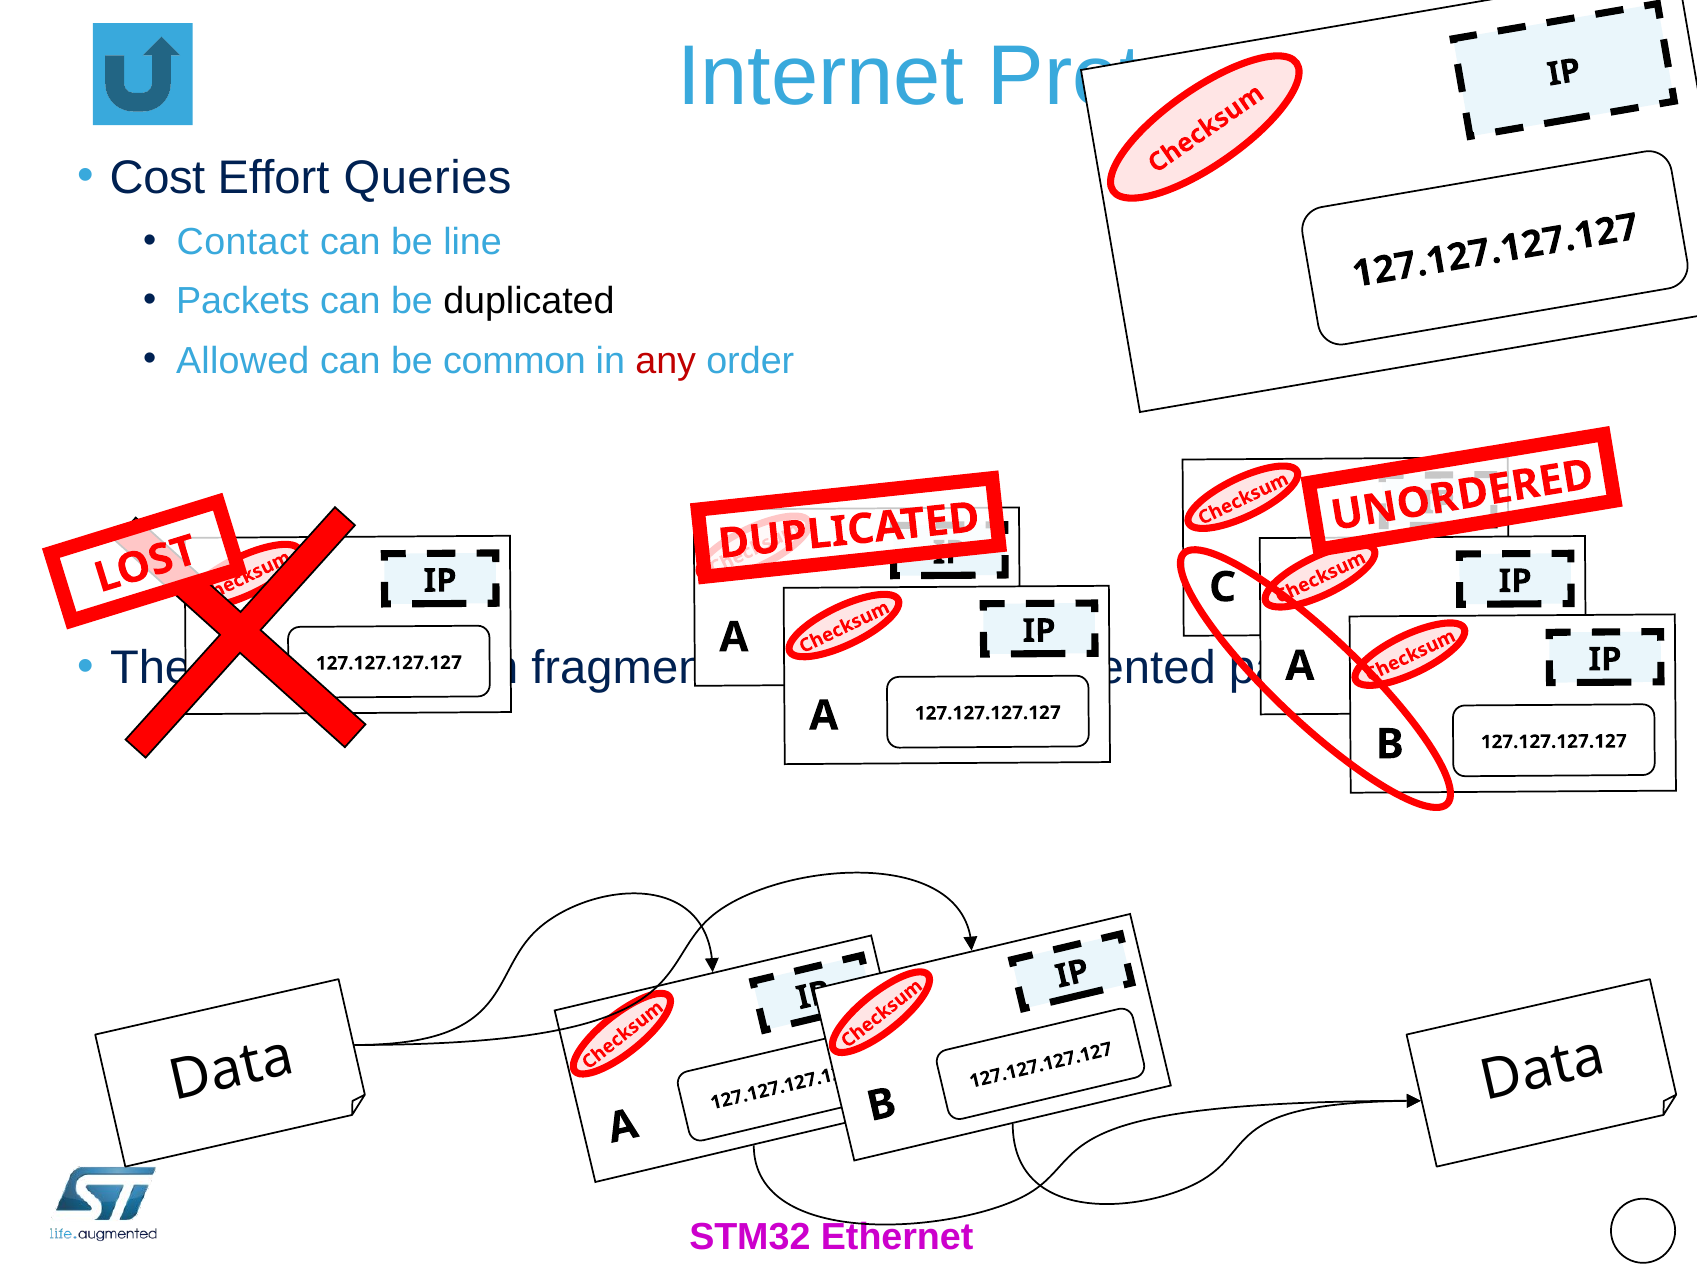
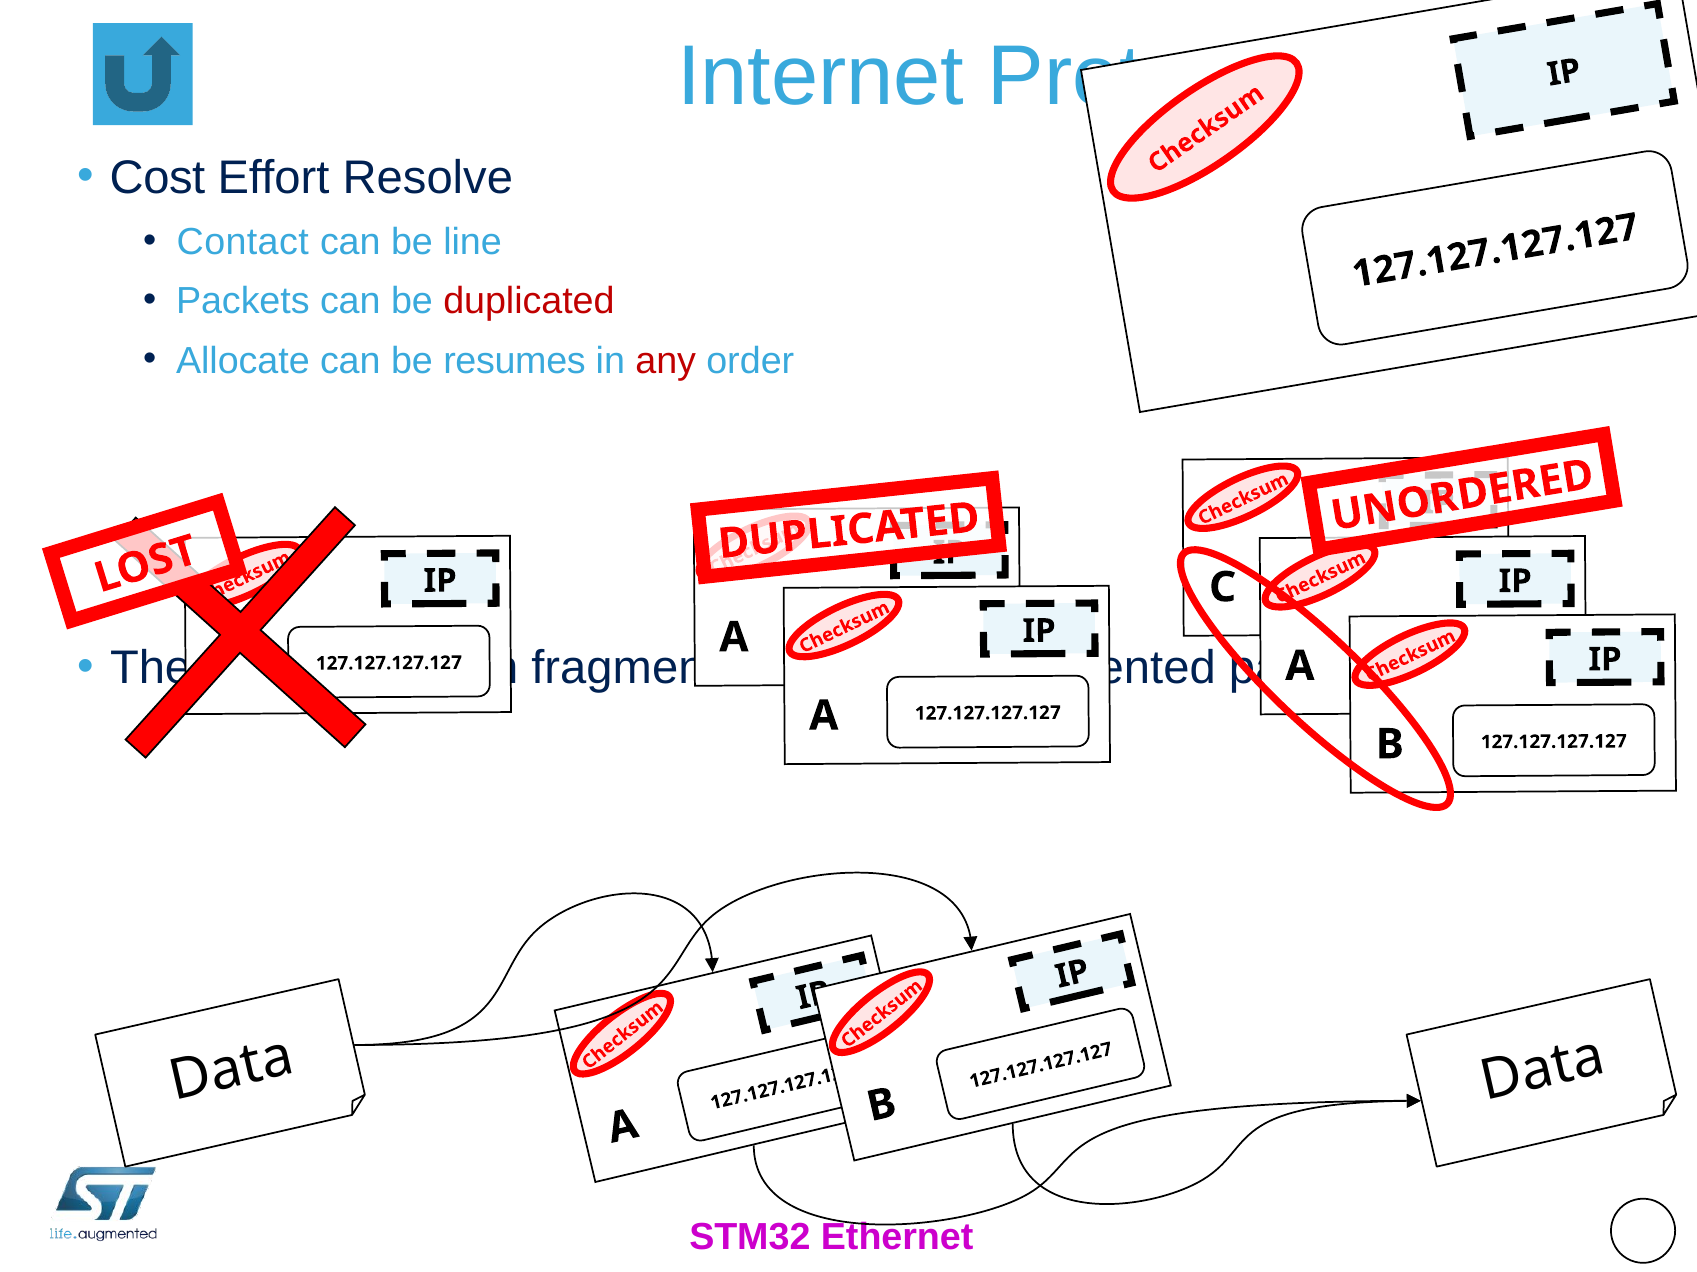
Queries: Queries -> Resolve
duplicated at (529, 301) colour: black -> red
Allowed: Allowed -> Allocate
common: common -> resumes
